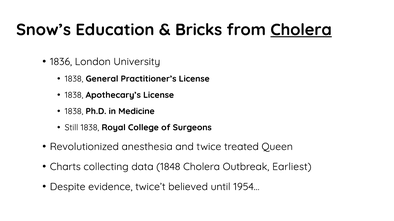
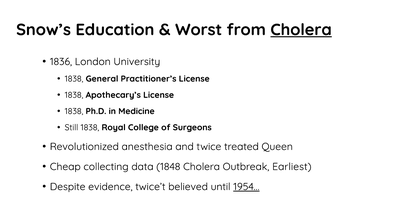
Bricks: Bricks -> Worst
Charts: Charts -> Cheap
1954… underline: none -> present
